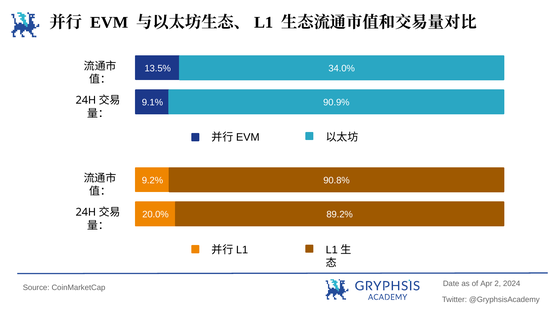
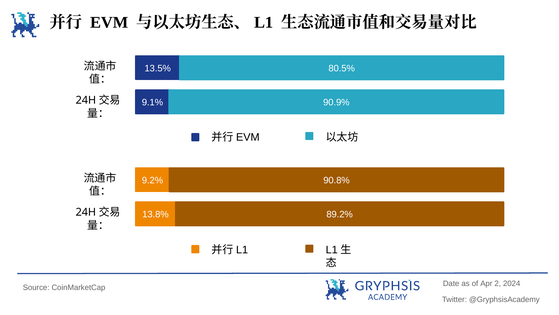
34.0%: 34.0% -> 80.5%
20.0%: 20.0% -> 13.8%
